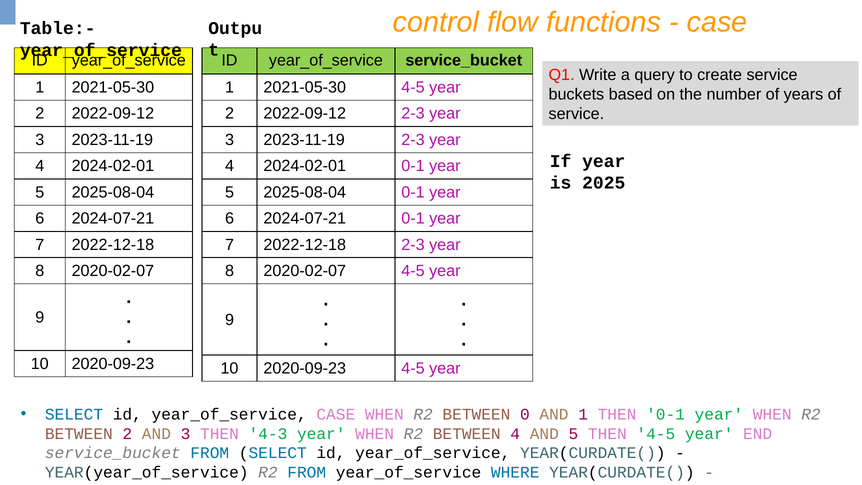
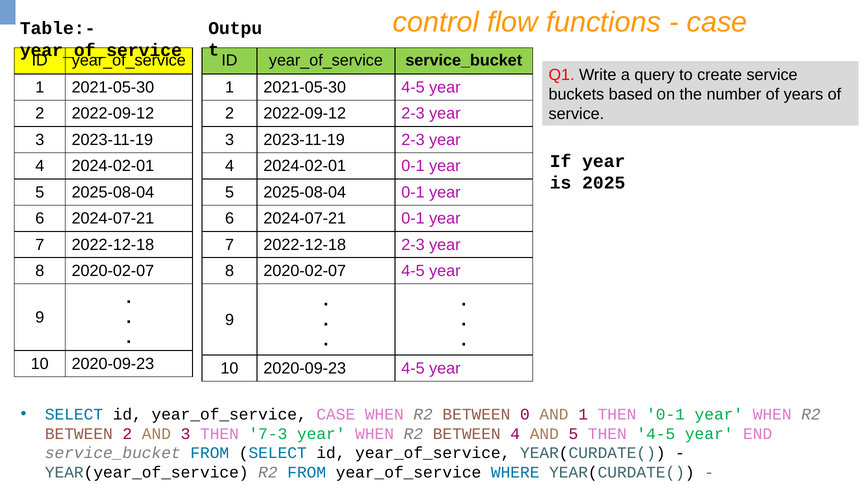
4-3: 4-3 -> 7-3
